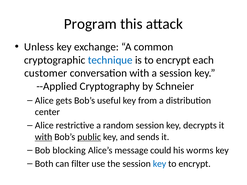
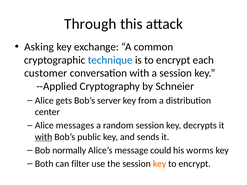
Program: Program -> Through
Unless: Unless -> Asking
useful: useful -> server
restrictive: restrictive -> messages
public underline: present -> none
blocking: blocking -> normally
key at (160, 164) colour: blue -> orange
